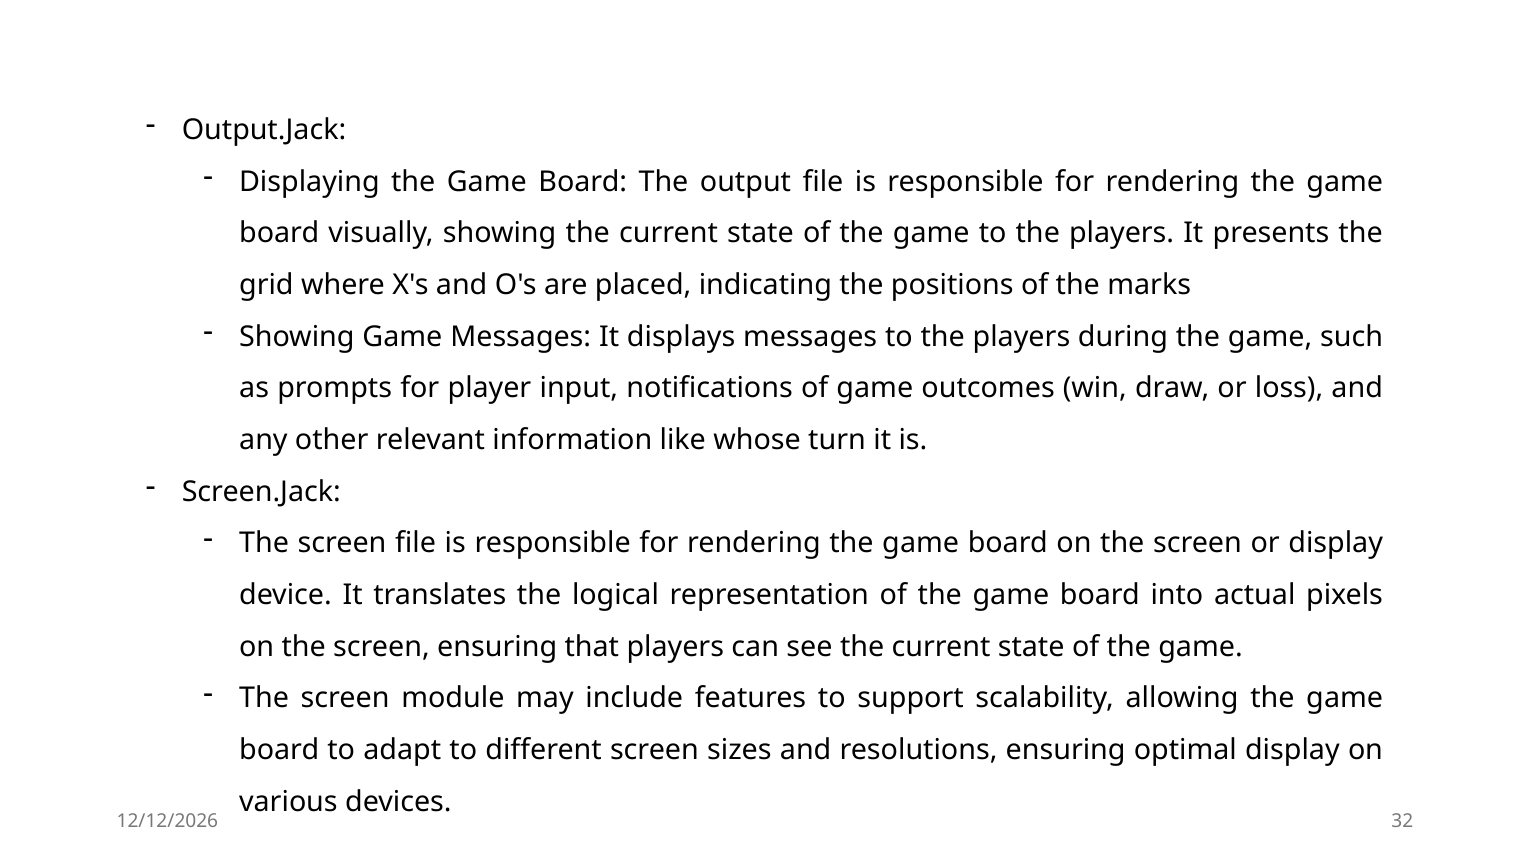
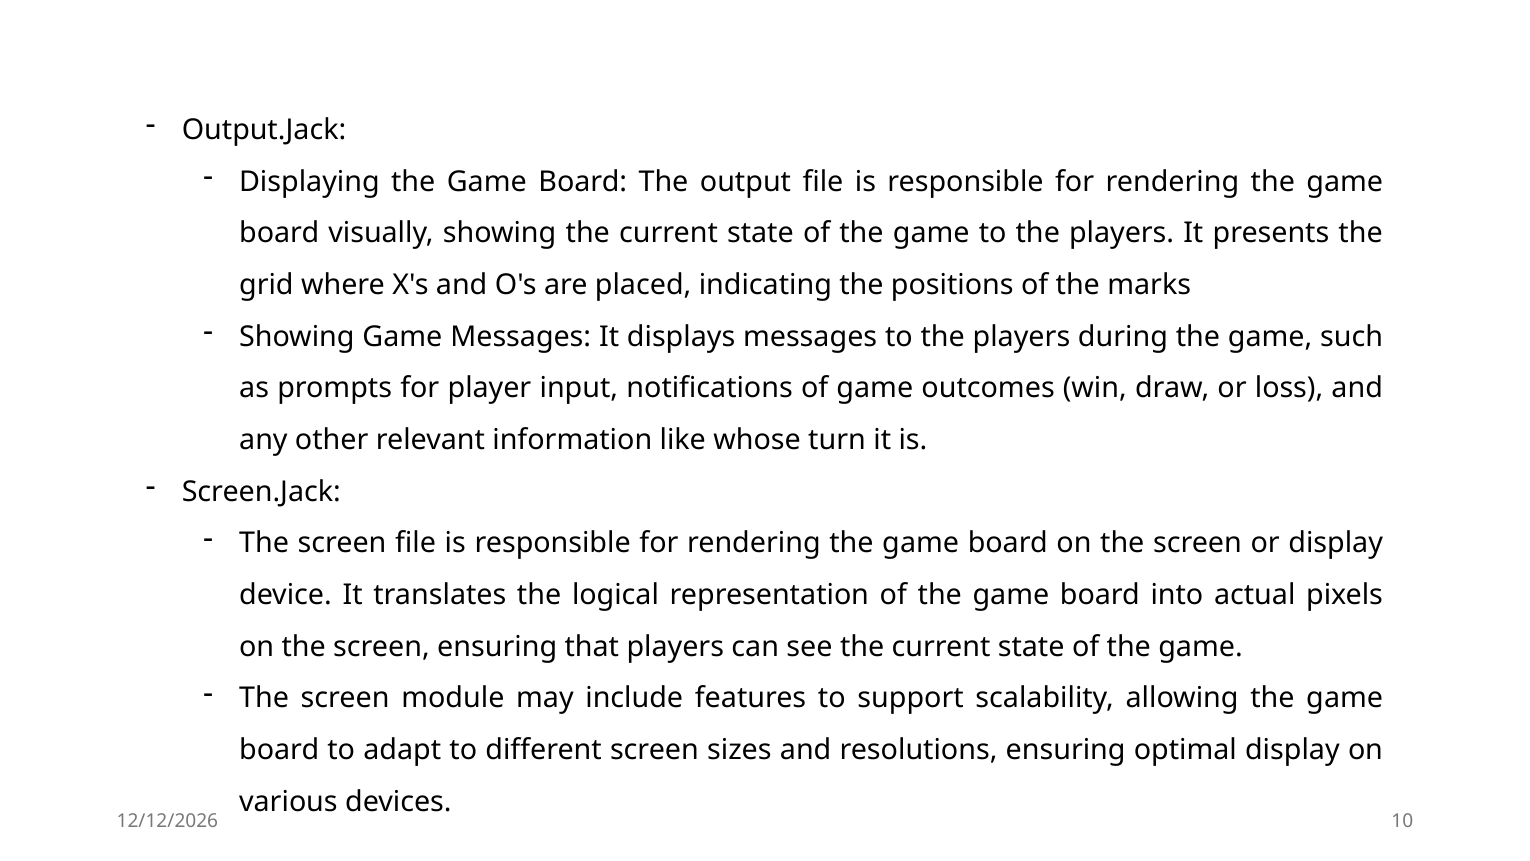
32: 32 -> 10
